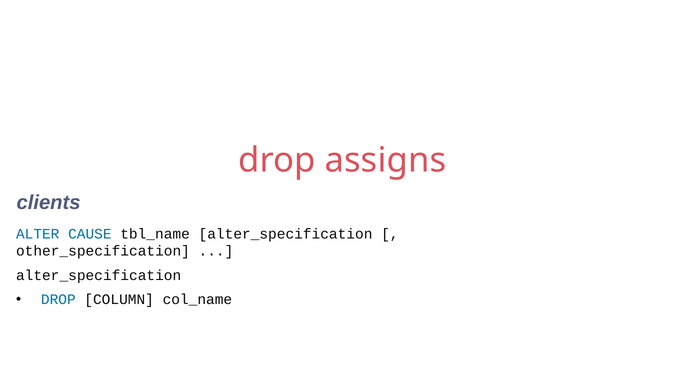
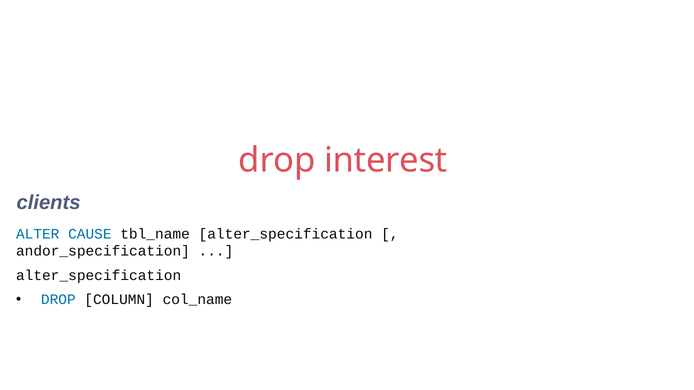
assigns: assigns -> interest
other_specification: other_specification -> andor_specification
